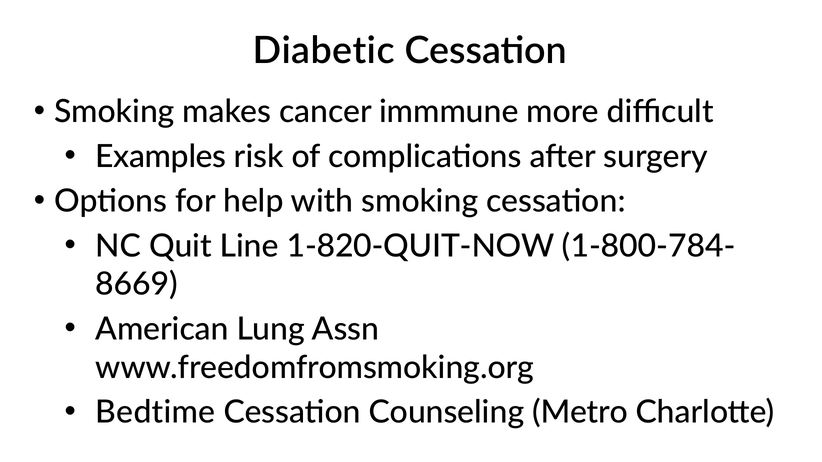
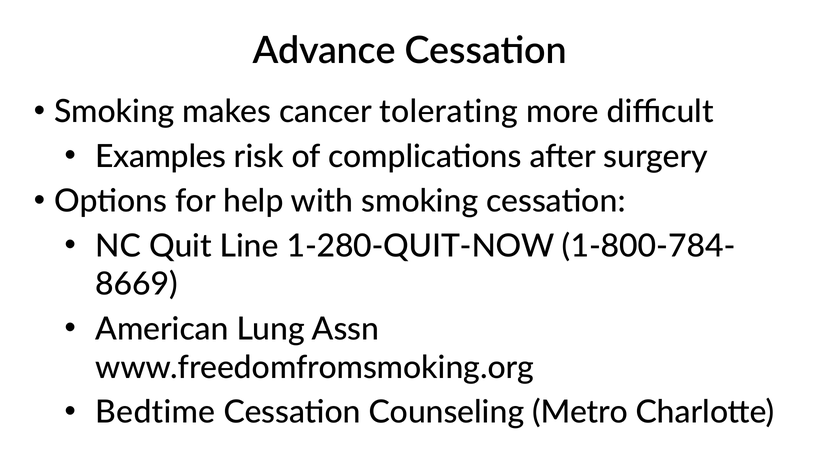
Diabetic: Diabetic -> Advance
immmune: immmune -> tolerating
1-820-QUIT-NOW: 1-820-QUIT-NOW -> 1-280-QUIT-NOW
